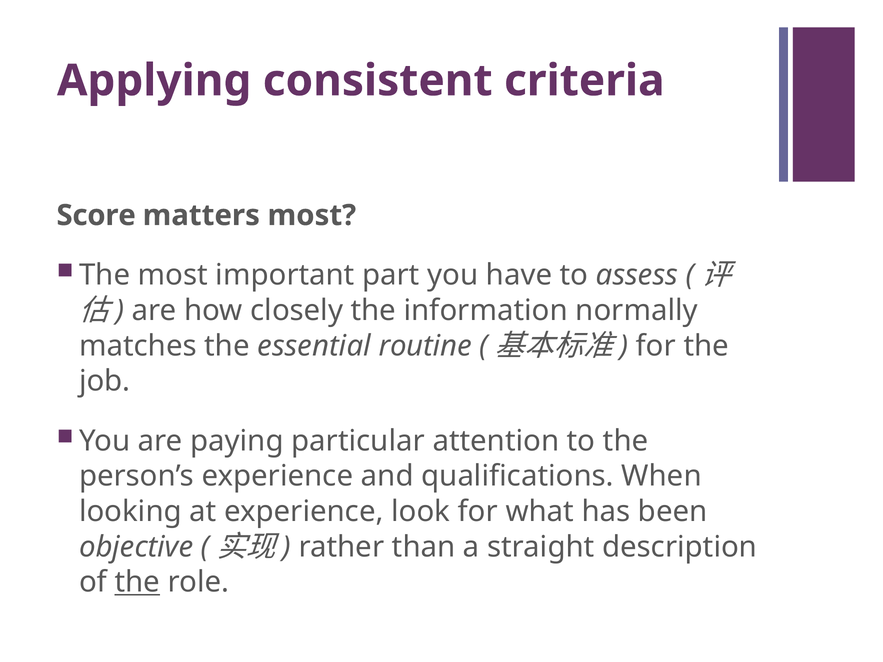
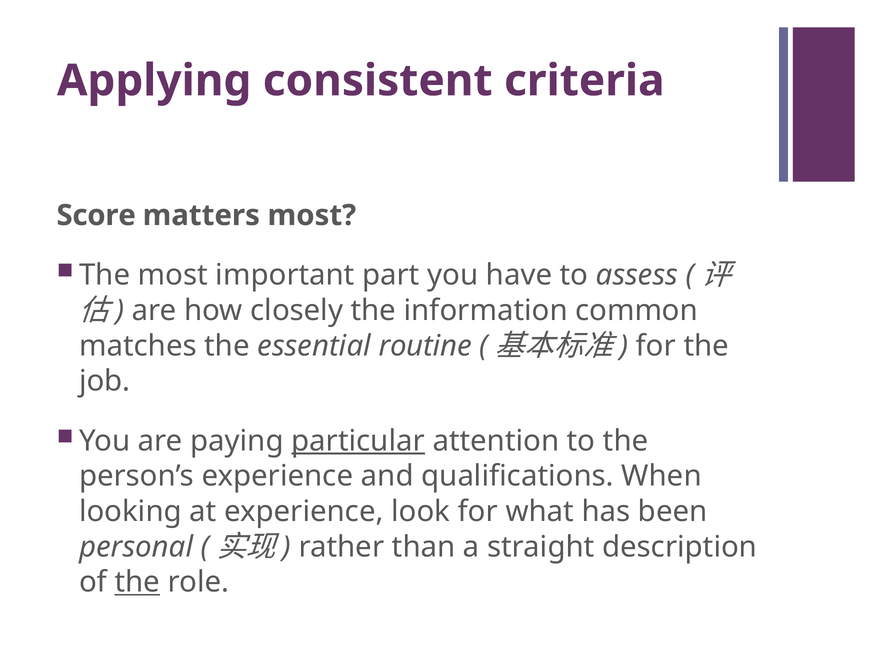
normally: normally -> common
particular underline: none -> present
objective: objective -> personal
